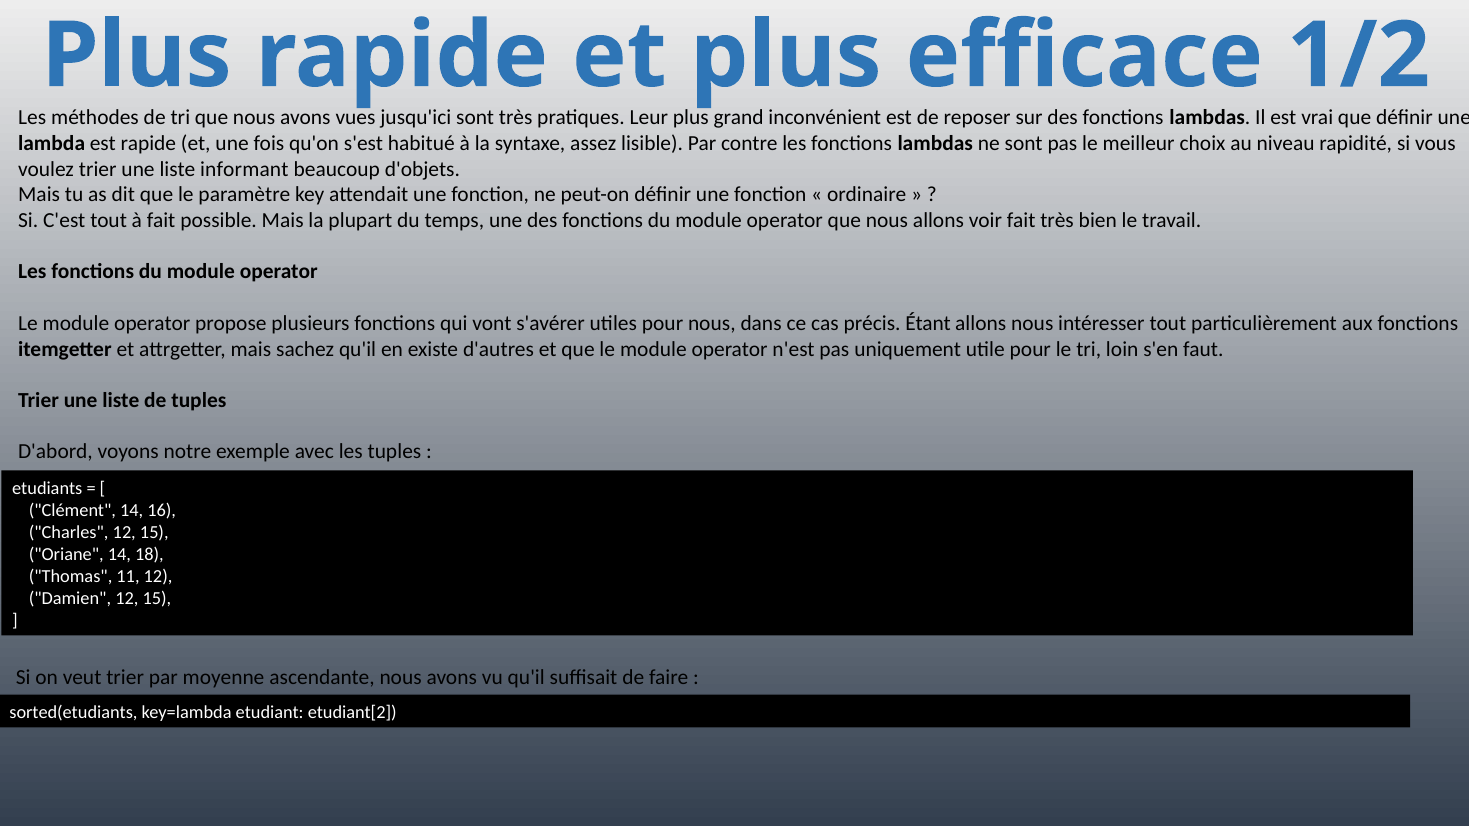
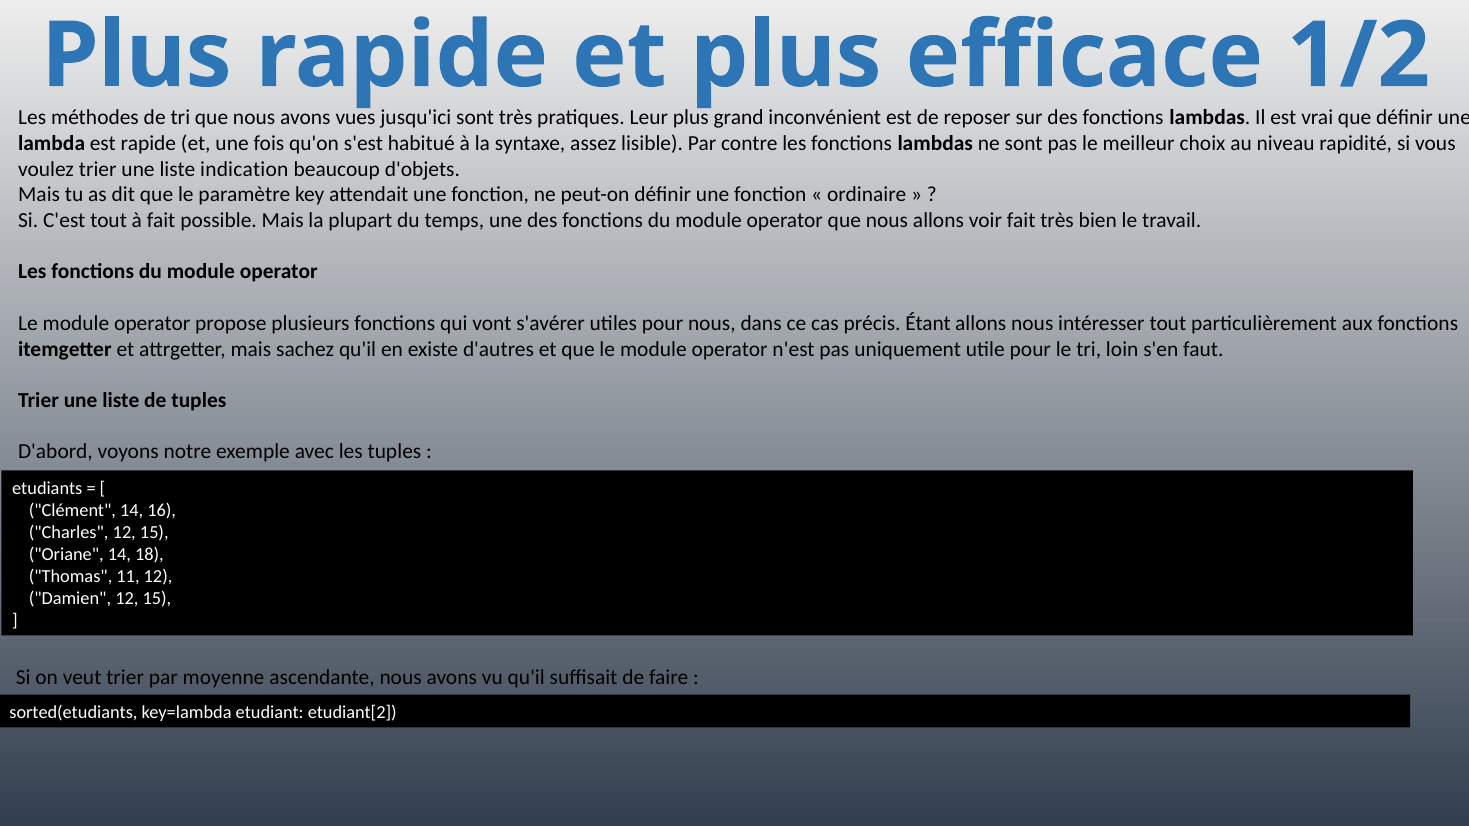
informant: informant -> indication
